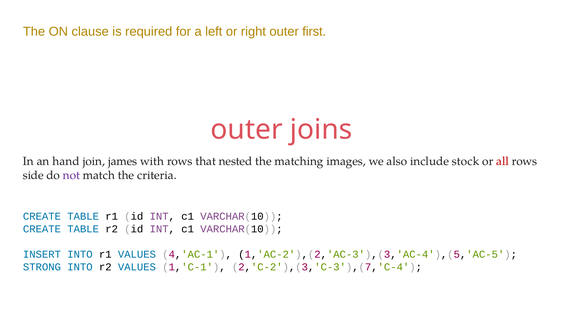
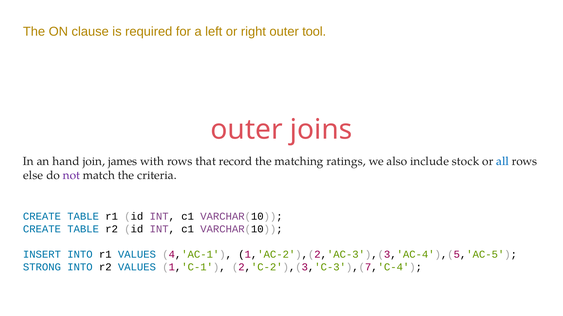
first: first -> tool
nested: nested -> record
images: images -> ratings
all colour: red -> blue
side: side -> else
